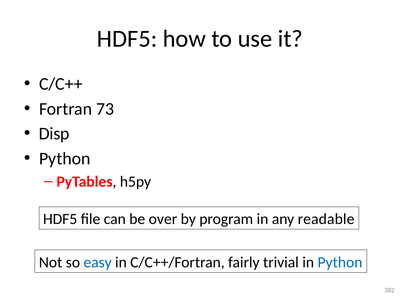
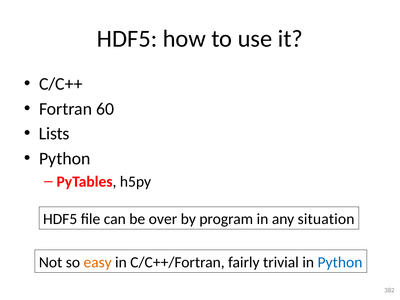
73: 73 -> 60
Disp: Disp -> Lists
readable: readable -> situation
easy colour: blue -> orange
